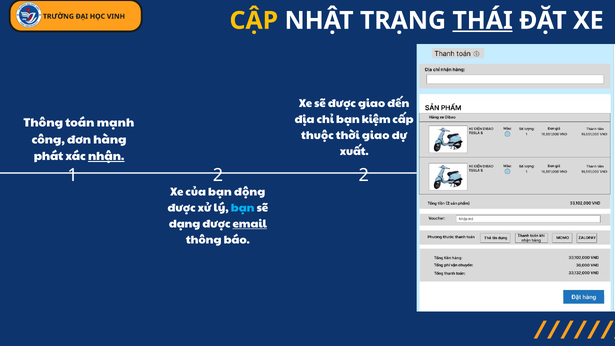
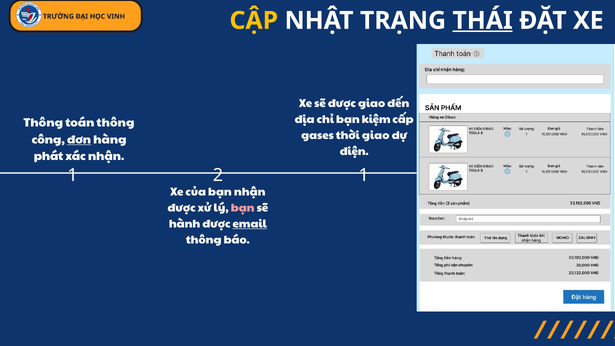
toán mạnh: mạnh -> thông
thuộc: thuộc -> gases
đơn underline: none -> present
xuất: xuất -> điện
nhận at (106, 156) underline: present -> none
1 2: 2 -> 1
bạn động: động -> nhận
bạn at (243, 208) colour: light blue -> pink
dạng: dạng -> hành
